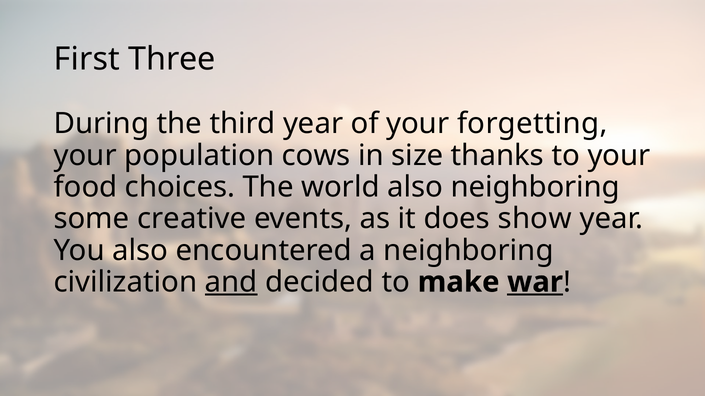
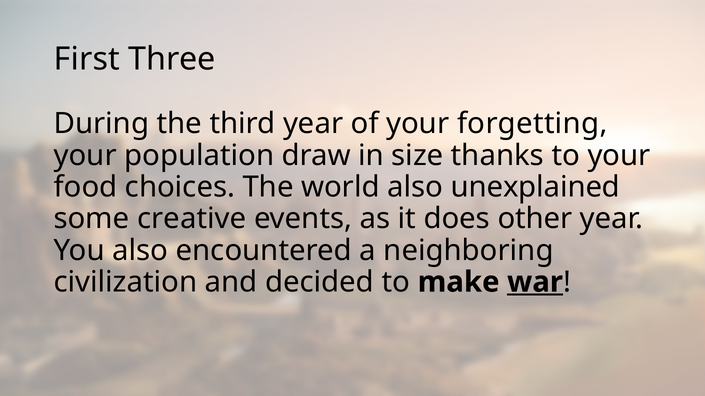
cows: cows -> draw
also neighboring: neighboring -> unexplained
show: show -> other
and underline: present -> none
